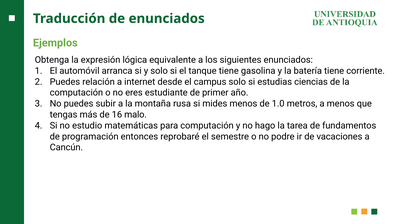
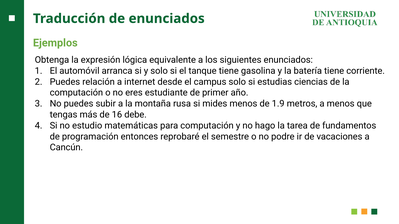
1.0: 1.0 -> 1.9
malo: malo -> debe
